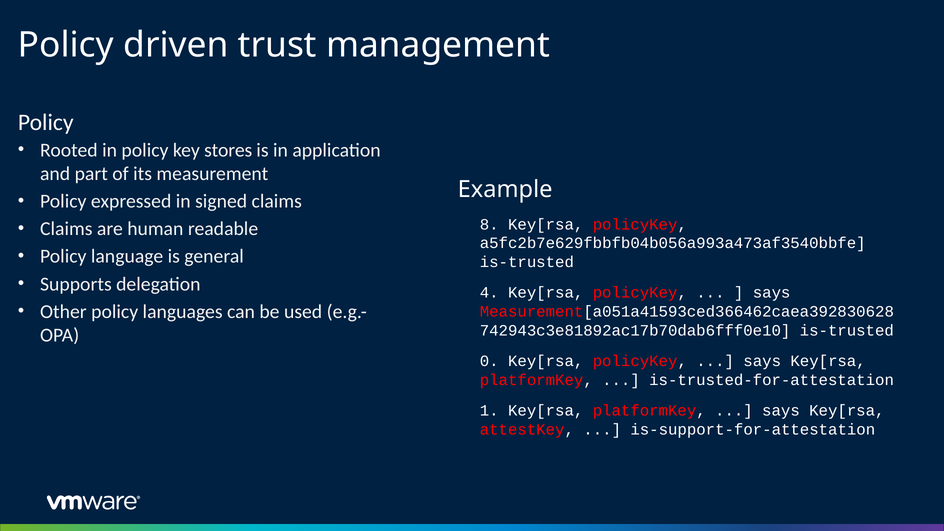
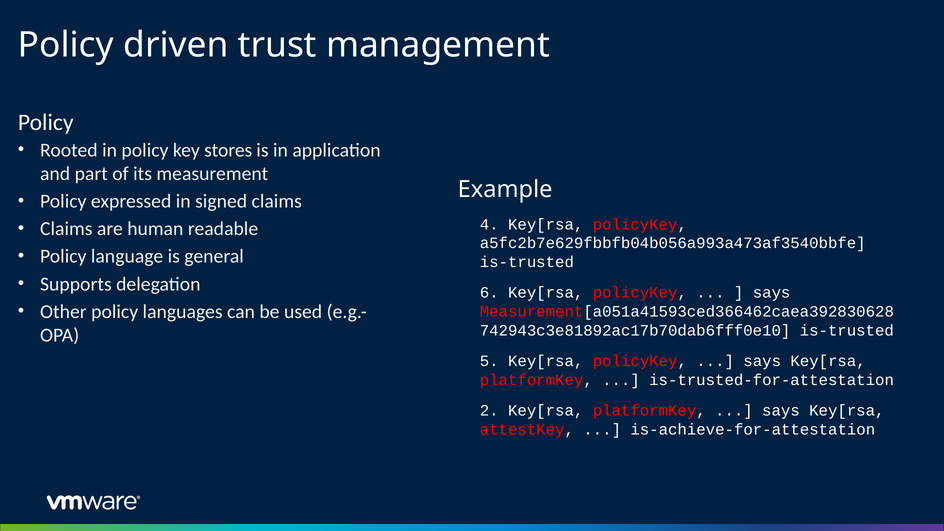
8: 8 -> 4
4: 4 -> 6
0: 0 -> 5
1: 1 -> 2
is-support-for-attestation: is-support-for-attestation -> is-achieve-for-attestation
